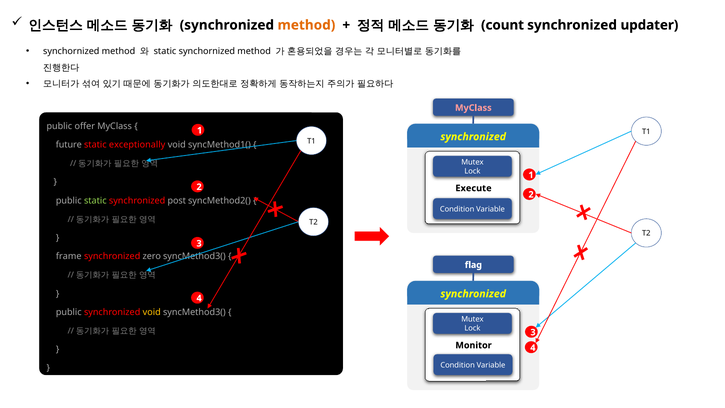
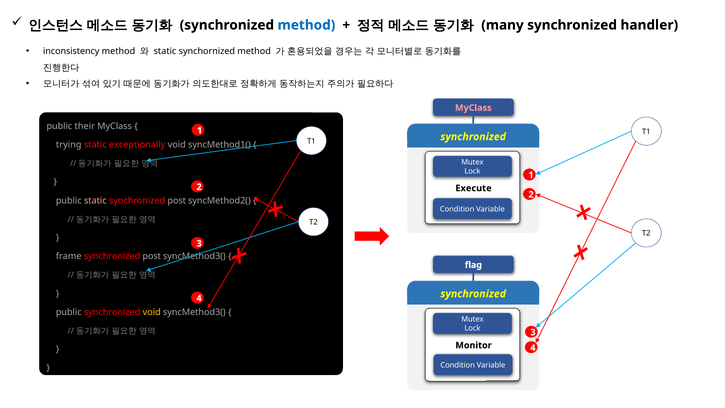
method at (306, 25) colour: orange -> blue
count: count -> many
updater: updater -> handler
synchornized at (71, 51): synchornized -> inconsistency
offer: offer -> their
future: future -> trying
static at (95, 200) colour: light green -> pink
zero at (152, 256): zero -> post
